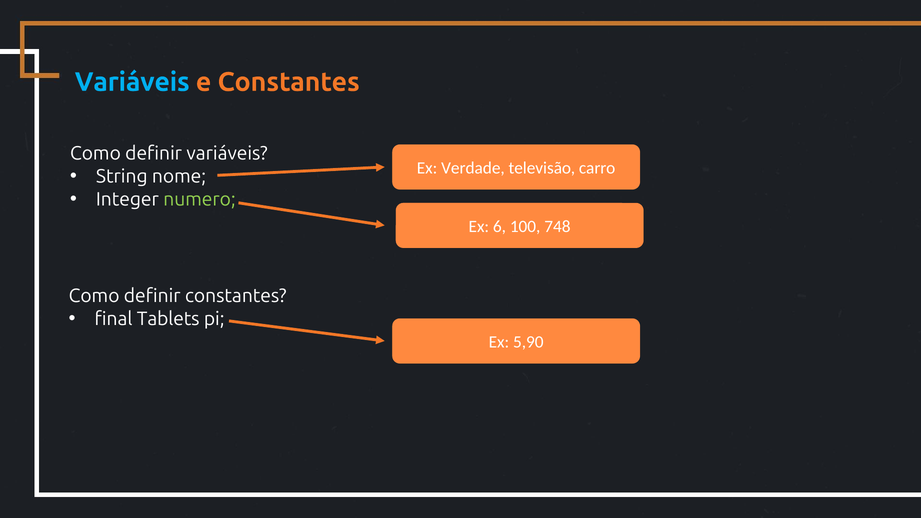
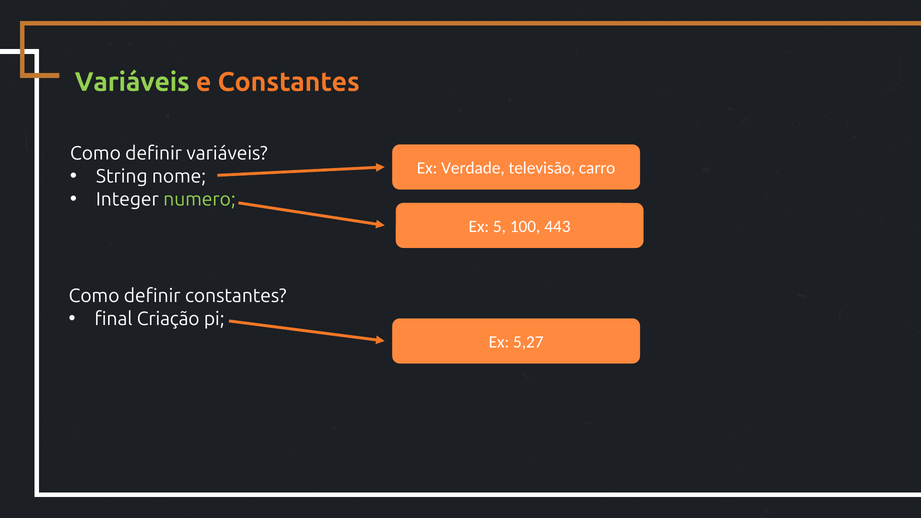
Variáveis at (132, 82) colour: light blue -> light green
6: 6 -> 5
748: 748 -> 443
Tablets: Tablets -> Criação
5,90: 5,90 -> 5,27
